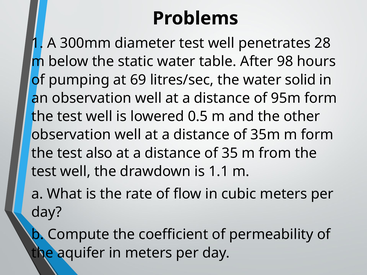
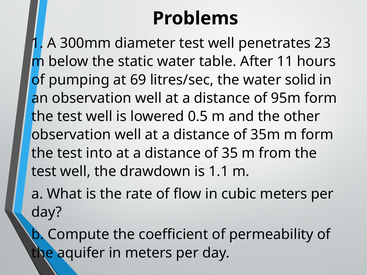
28: 28 -> 23
98: 98 -> 11
also: also -> into
